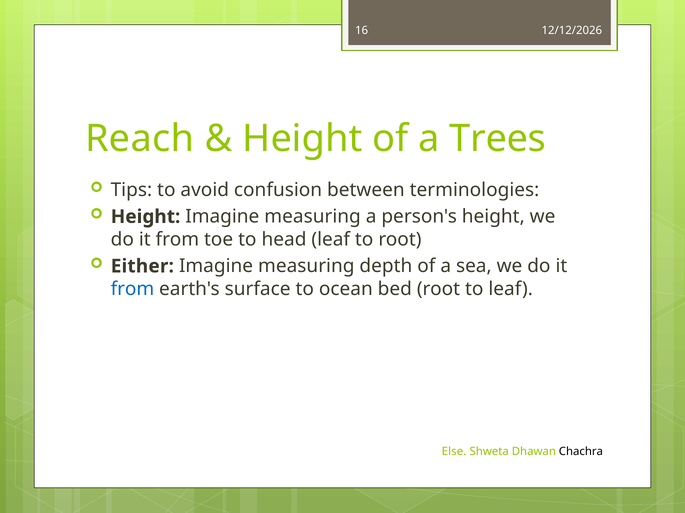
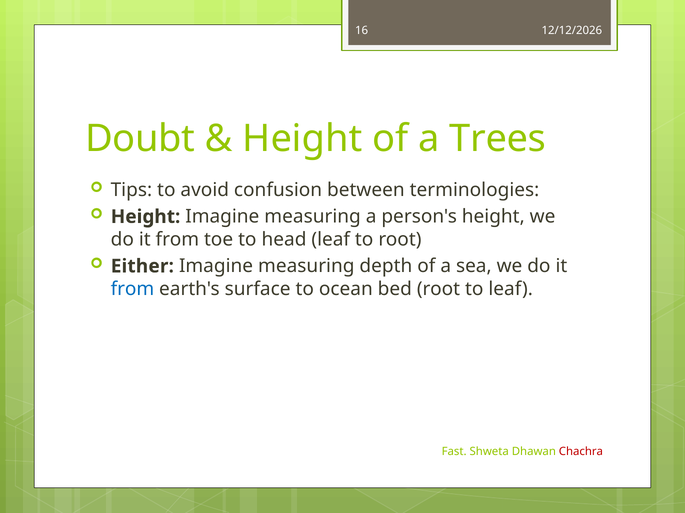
Reach: Reach -> Doubt
Else: Else -> Fast
Chachra colour: black -> red
